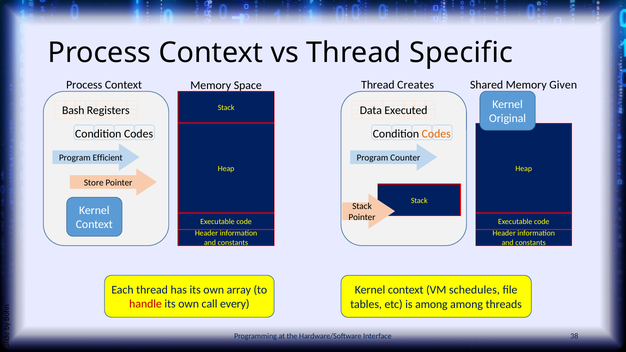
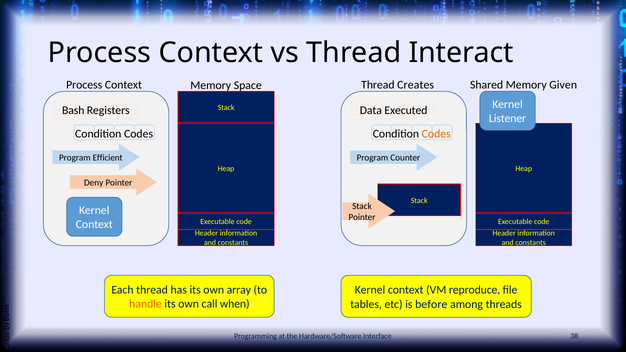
Specific: Specific -> Interact
Original: Original -> Listener
Store: Store -> Deny
schedules: schedules -> reproduce
handle colour: red -> orange
every: every -> when
is among: among -> before
